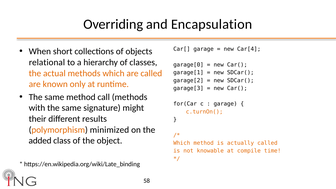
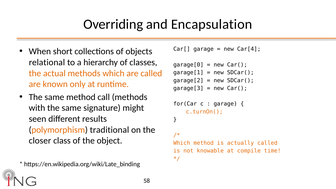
their: their -> seen
minimized: minimized -> traditional
added: added -> closer
